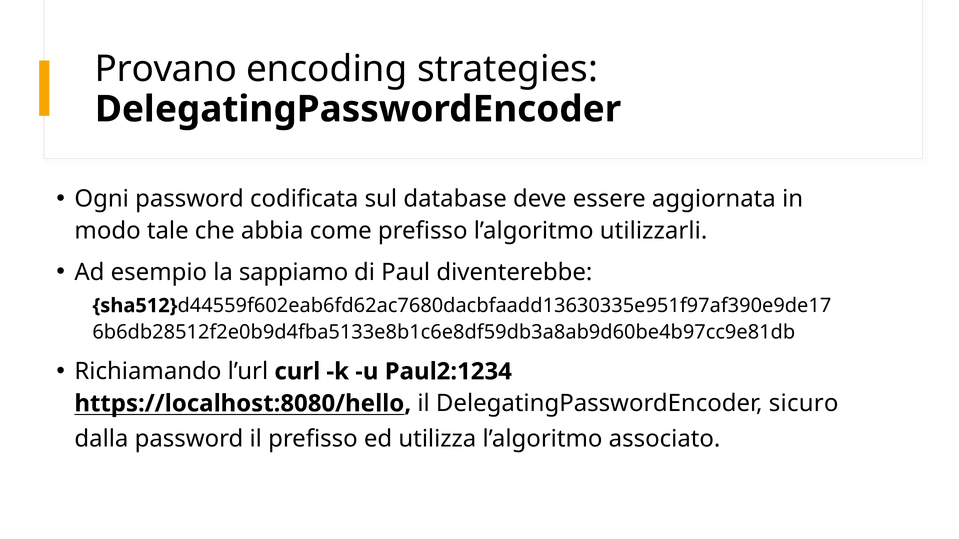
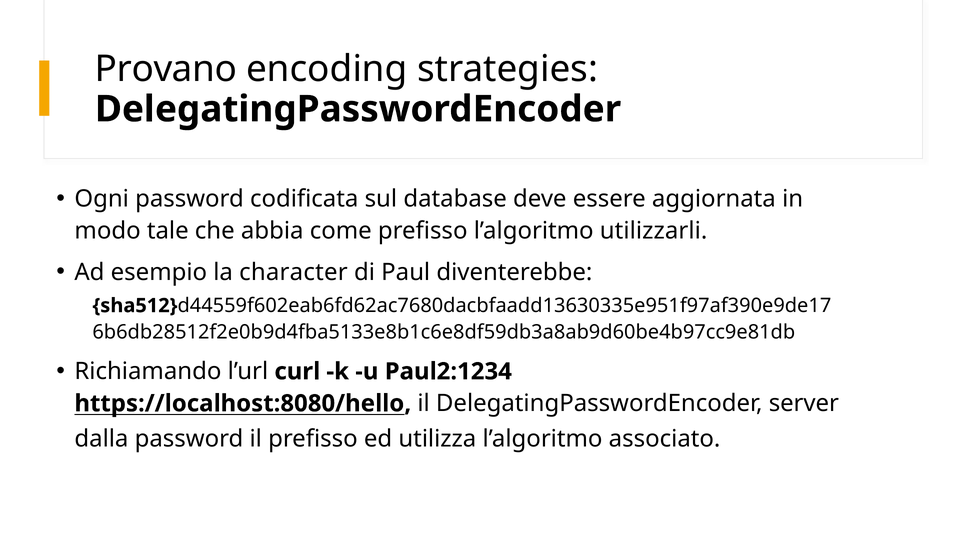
sappiamo: sappiamo -> character
sicuro: sicuro -> server
